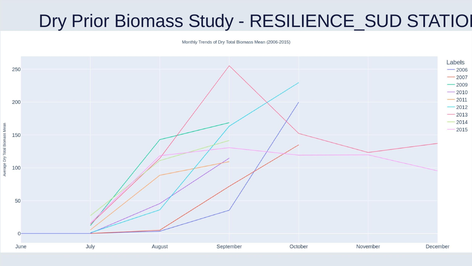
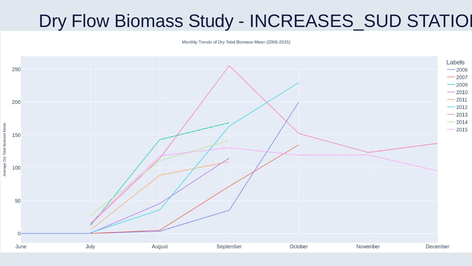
Prior: Prior -> Flow
RESILIENCE_SUD: RESILIENCE_SUD -> INCREASES_SUD
